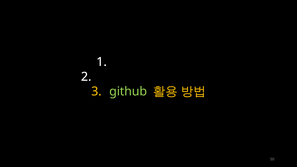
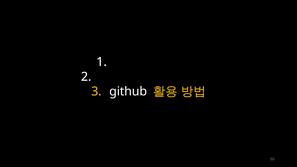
github colour: light green -> white
